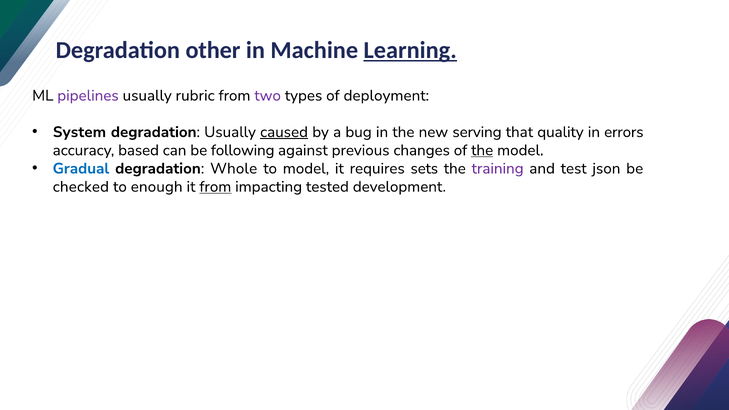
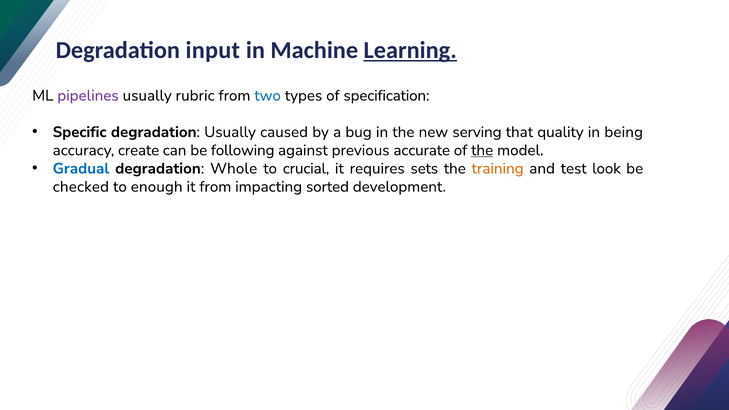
other: other -> input
two colour: purple -> blue
deployment: deployment -> specification
System: System -> Specific
caused underline: present -> none
errors: errors -> being
based: based -> create
changes: changes -> accurate
to model: model -> crucial
training colour: purple -> orange
json: json -> look
from at (215, 187) underline: present -> none
tested: tested -> sorted
